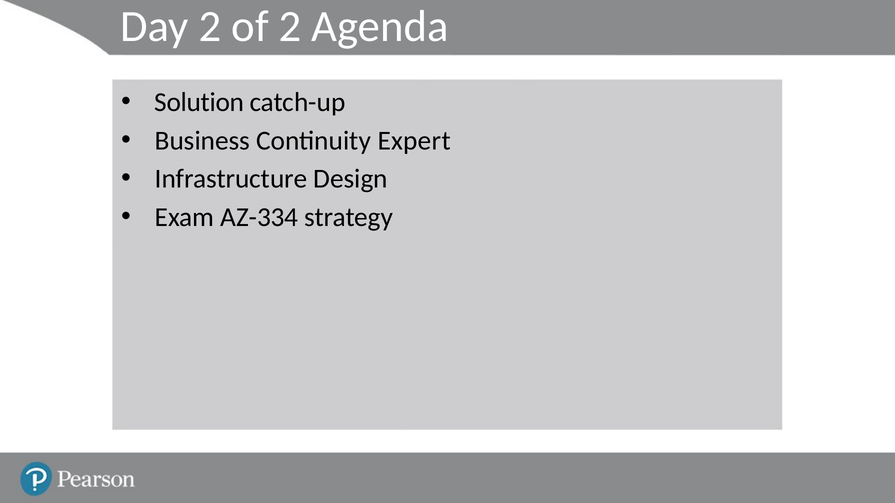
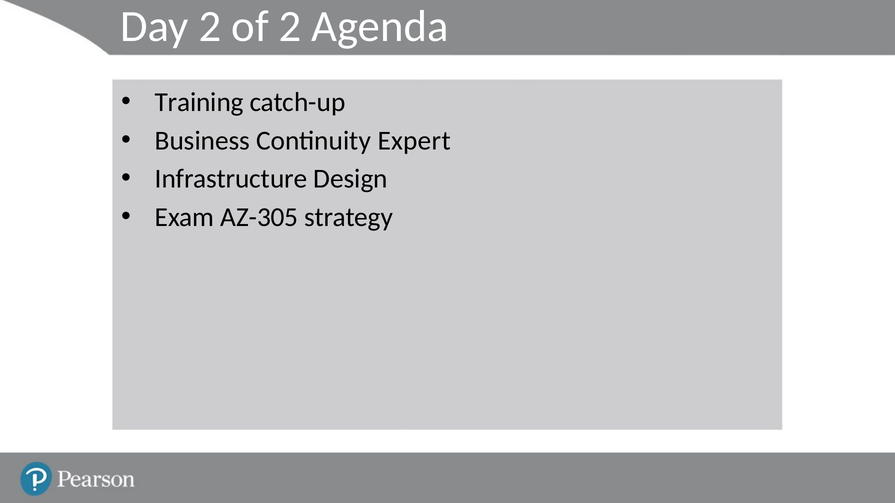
Solution: Solution -> Training
AZ-334: AZ-334 -> AZ-305
